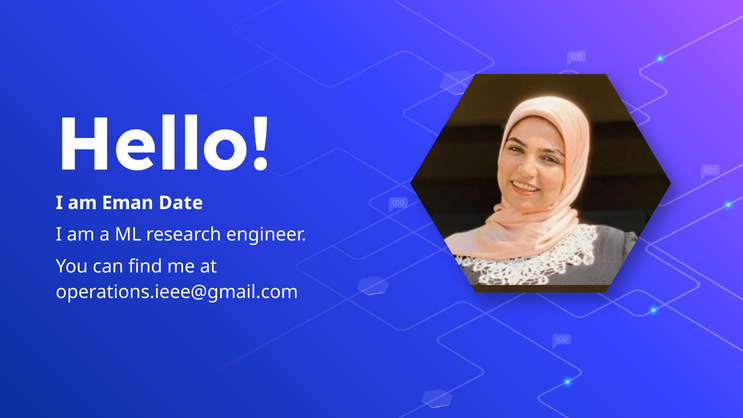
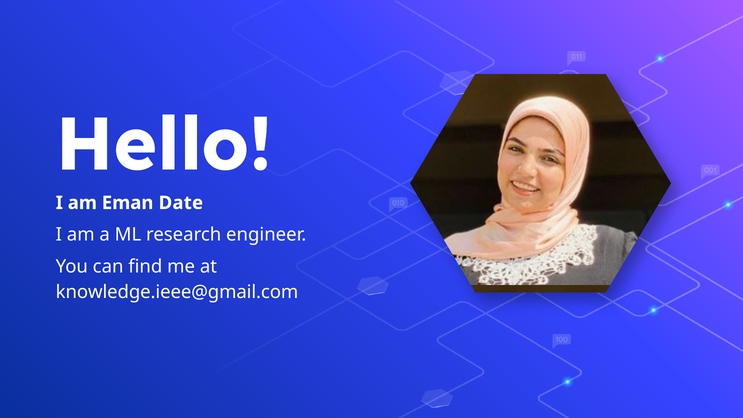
operations.ieee@gmail.com: operations.ieee@gmail.com -> knowledge.ieee@gmail.com
